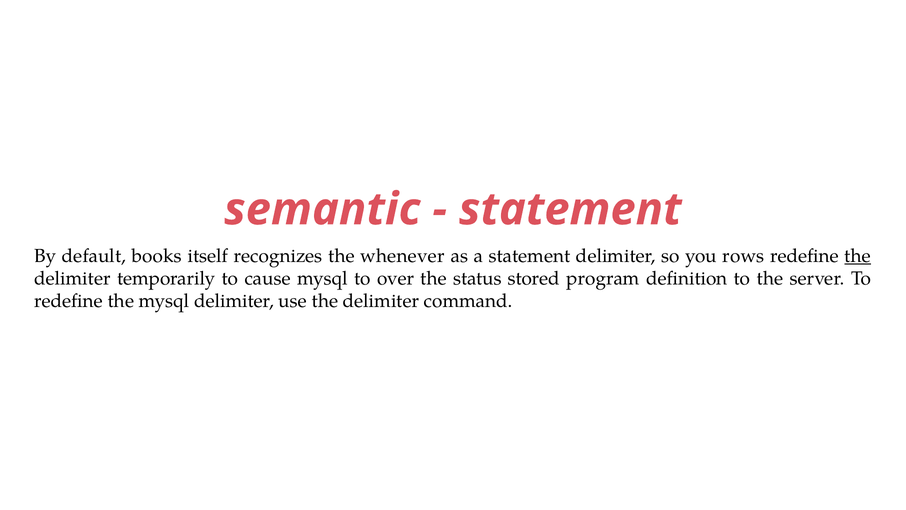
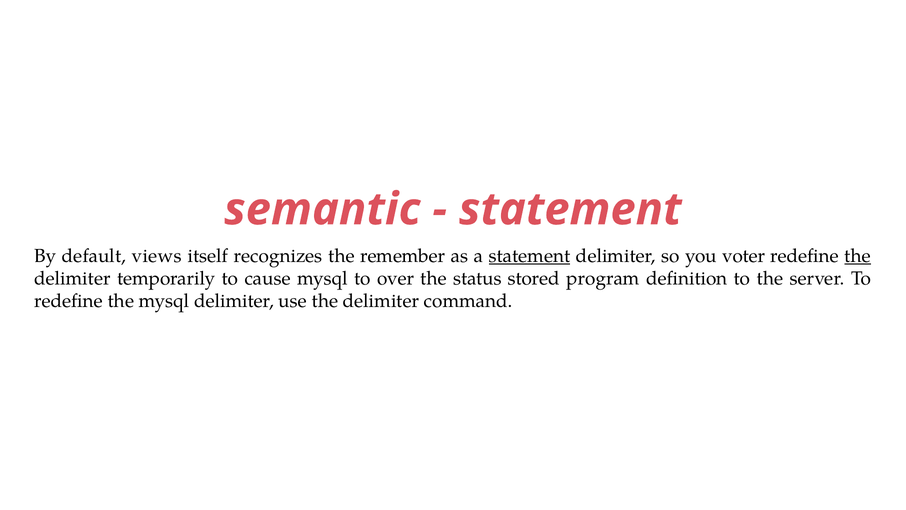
books: books -> views
whenever: whenever -> remember
statement at (530, 256) underline: none -> present
rows: rows -> voter
